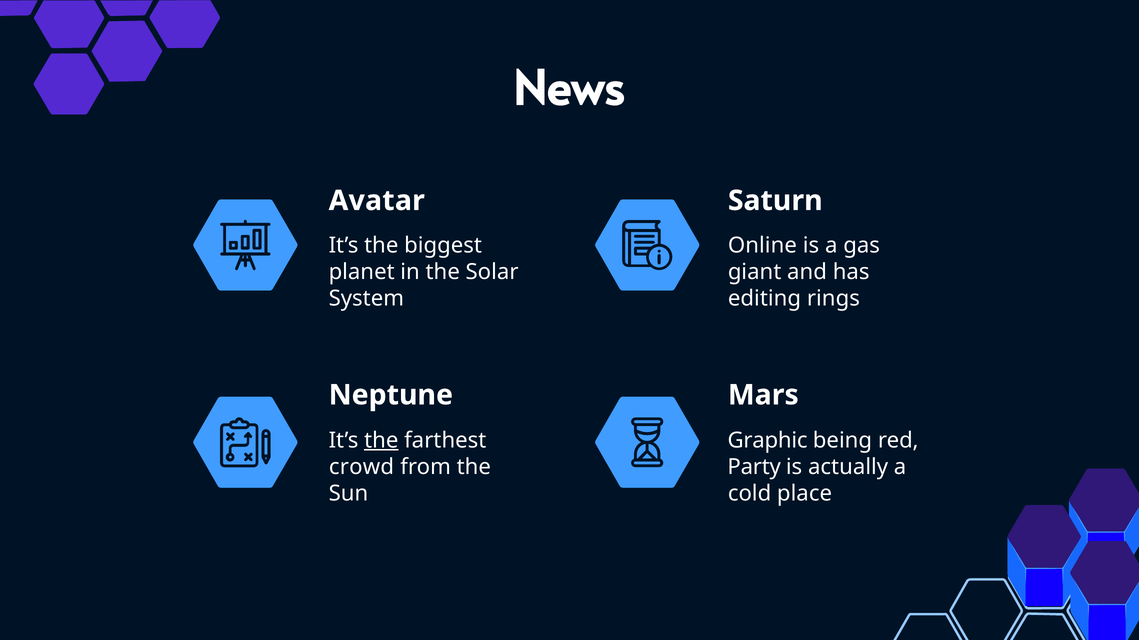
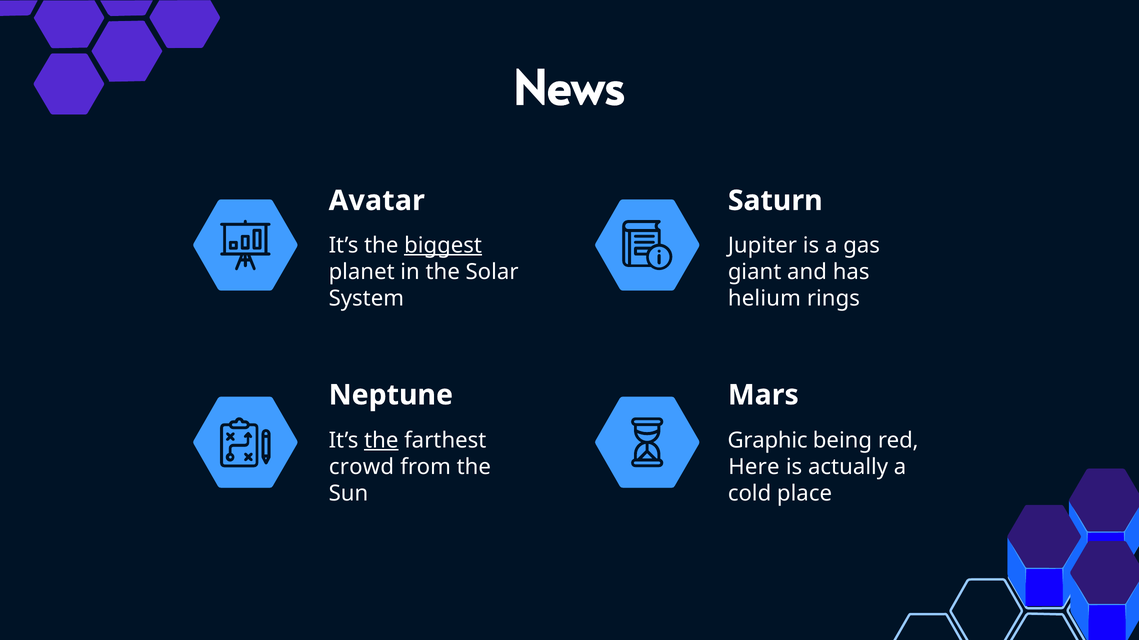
biggest underline: none -> present
Online: Online -> Jupiter
editing: editing -> helium
Party: Party -> Here
